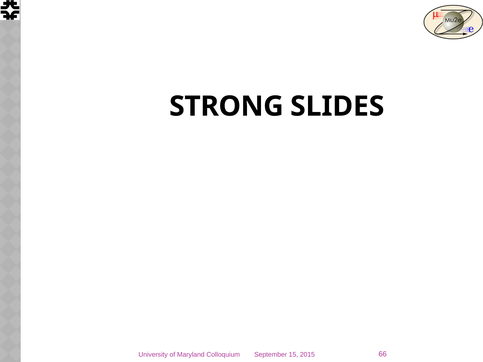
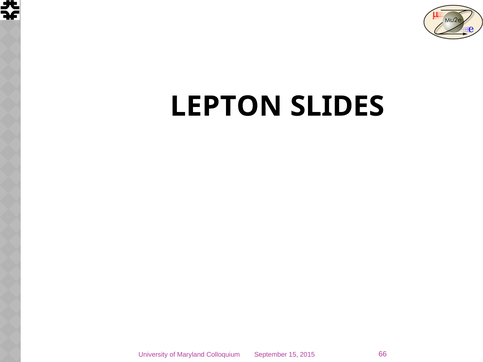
STRONG: STRONG -> LEPTON
